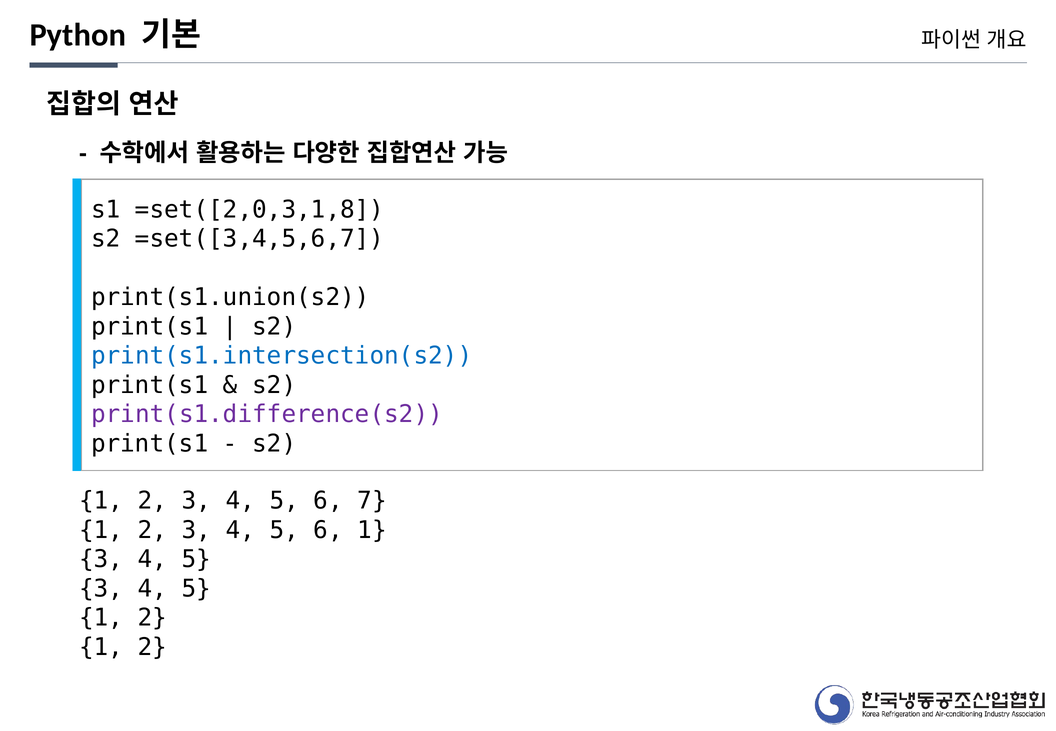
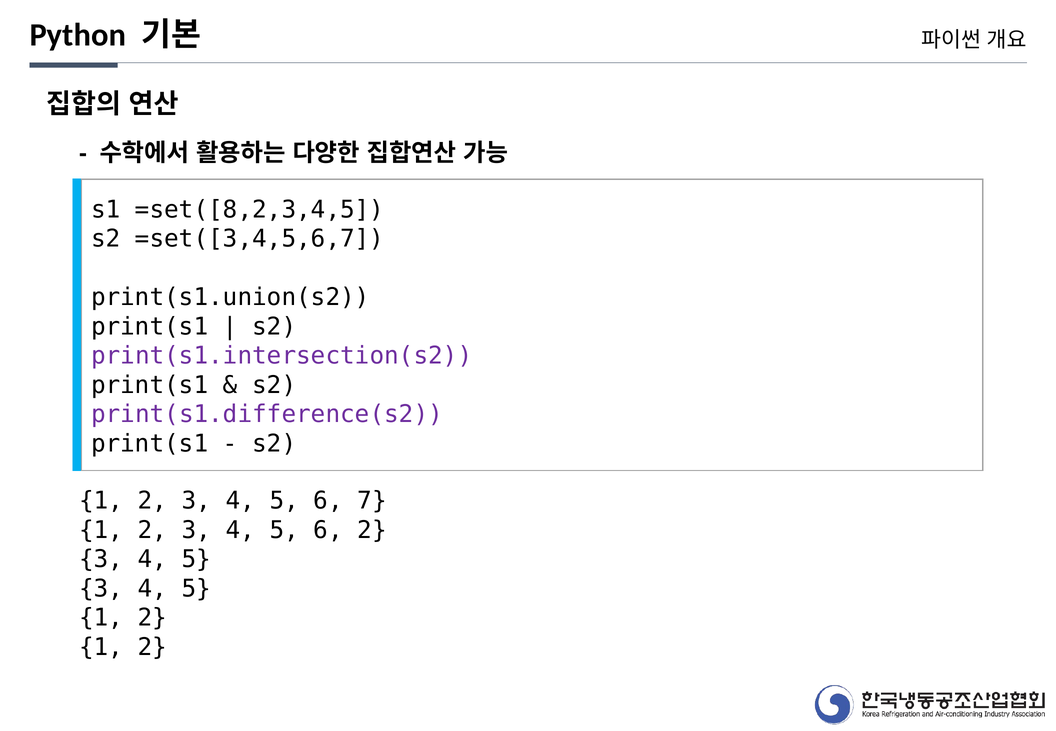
=set([2,0,3,1,8: =set([2,0,3,1,8 -> =set([8,2,3,4,5
print(s1.intersection(s2 colour: blue -> purple
6 1: 1 -> 2
